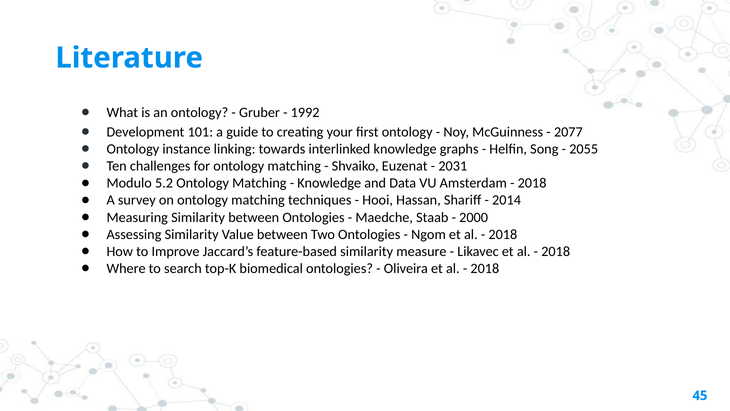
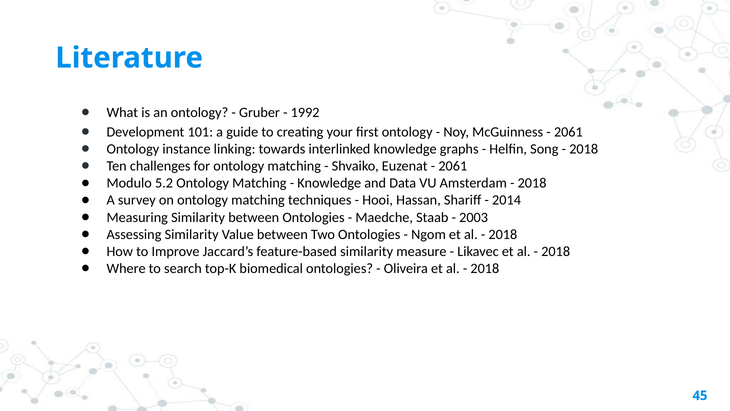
2077 at (568, 132): 2077 -> 2061
2055 at (584, 149): 2055 -> 2018
2031 at (453, 166): 2031 -> 2061
2000: 2000 -> 2003
